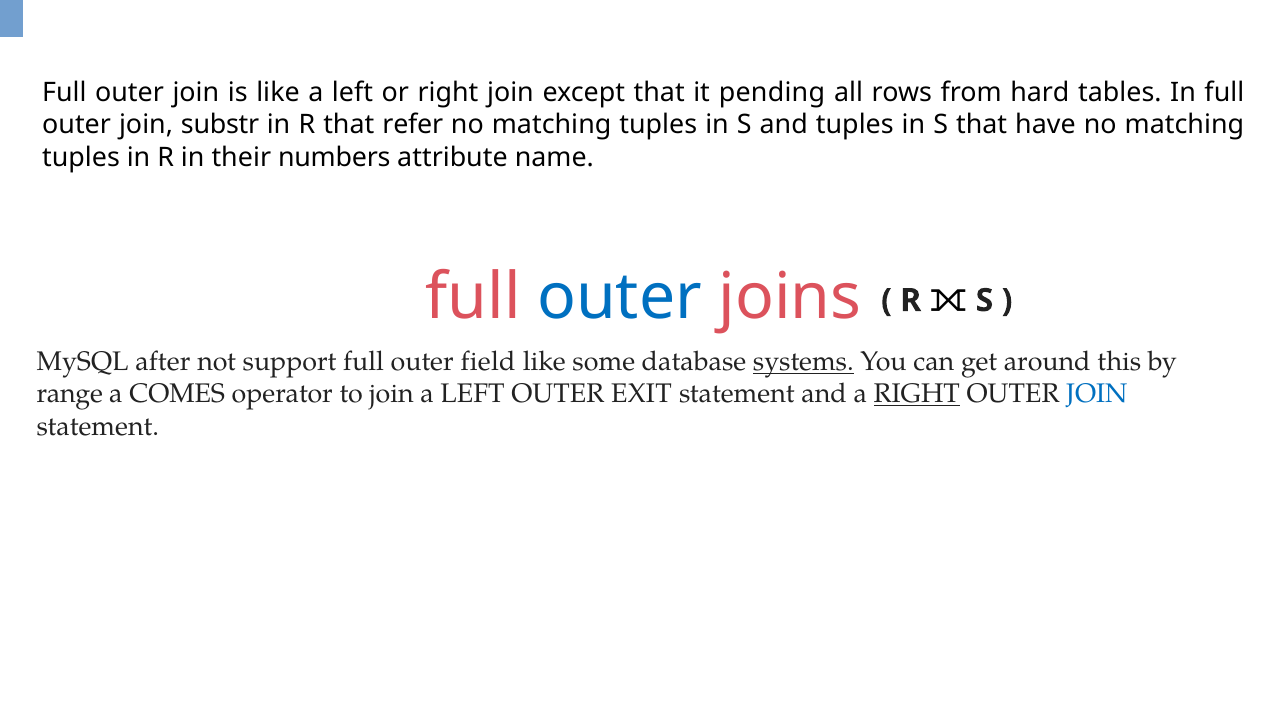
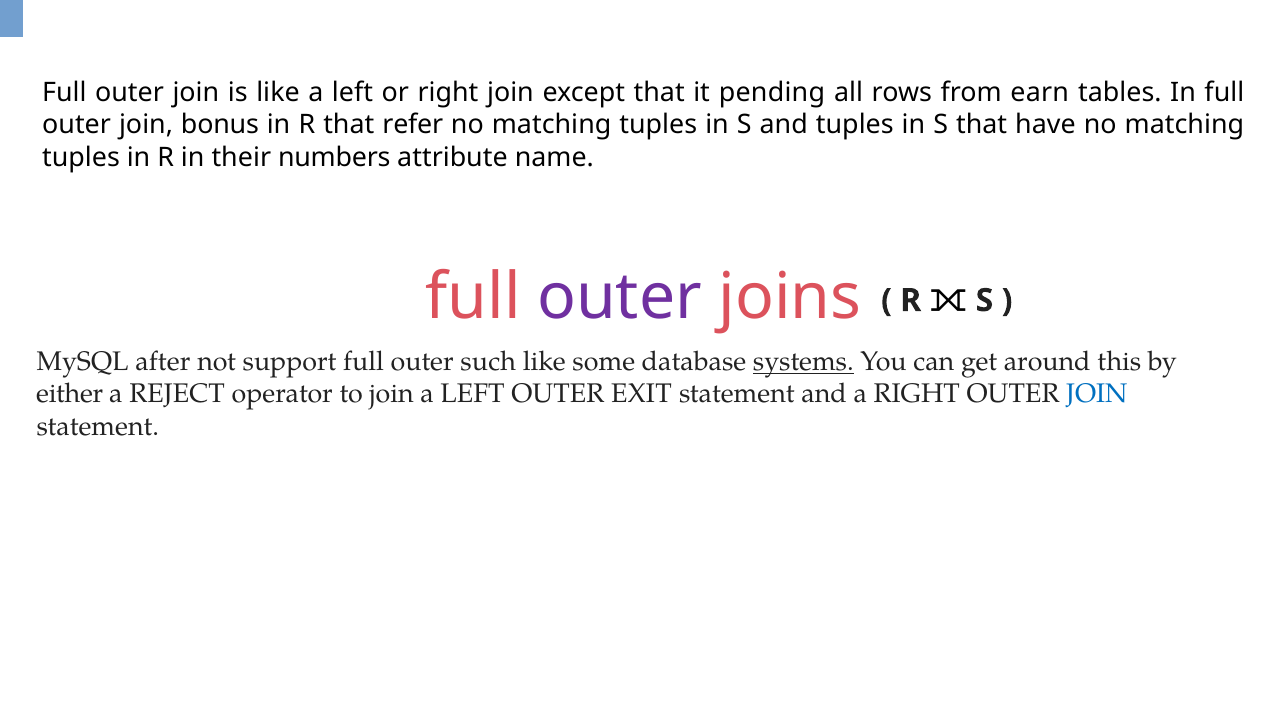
hard: hard -> earn
substr: substr -> bonus
outer at (620, 297) colour: blue -> purple
field: field -> such
range: range -> either
COMES: COMES -> REJECT
RIGHT at (917, 394) underline: present -> none
